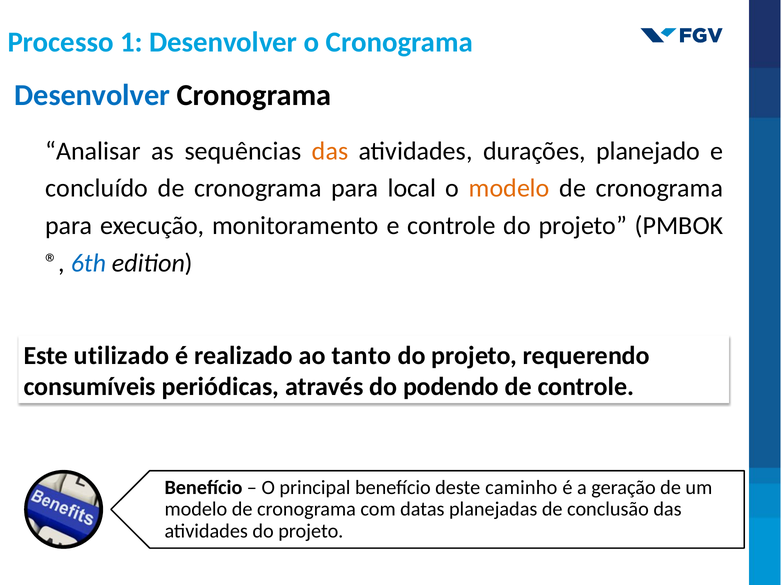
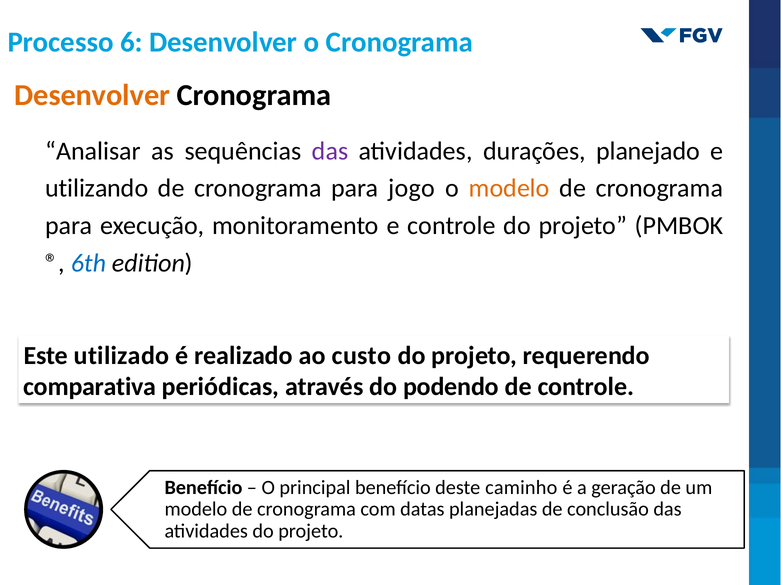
1: 1 -> 6
Desenvolver at (92, 95) colour: blue -> orange
das at (330, 151) colour: orange -> purple
concluído: concluído -> utilizando
local: local -> jogo
tanto: tanto -> custo
consumíveis: consumíveis -> comparativa
